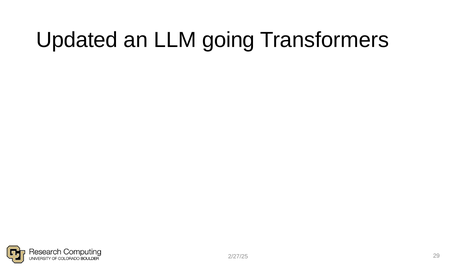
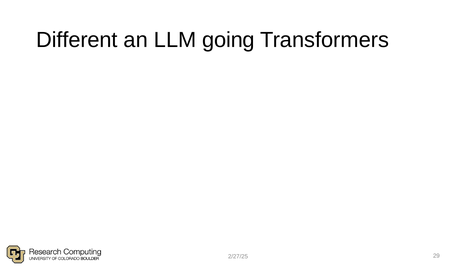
Updated: Updated -> Different
